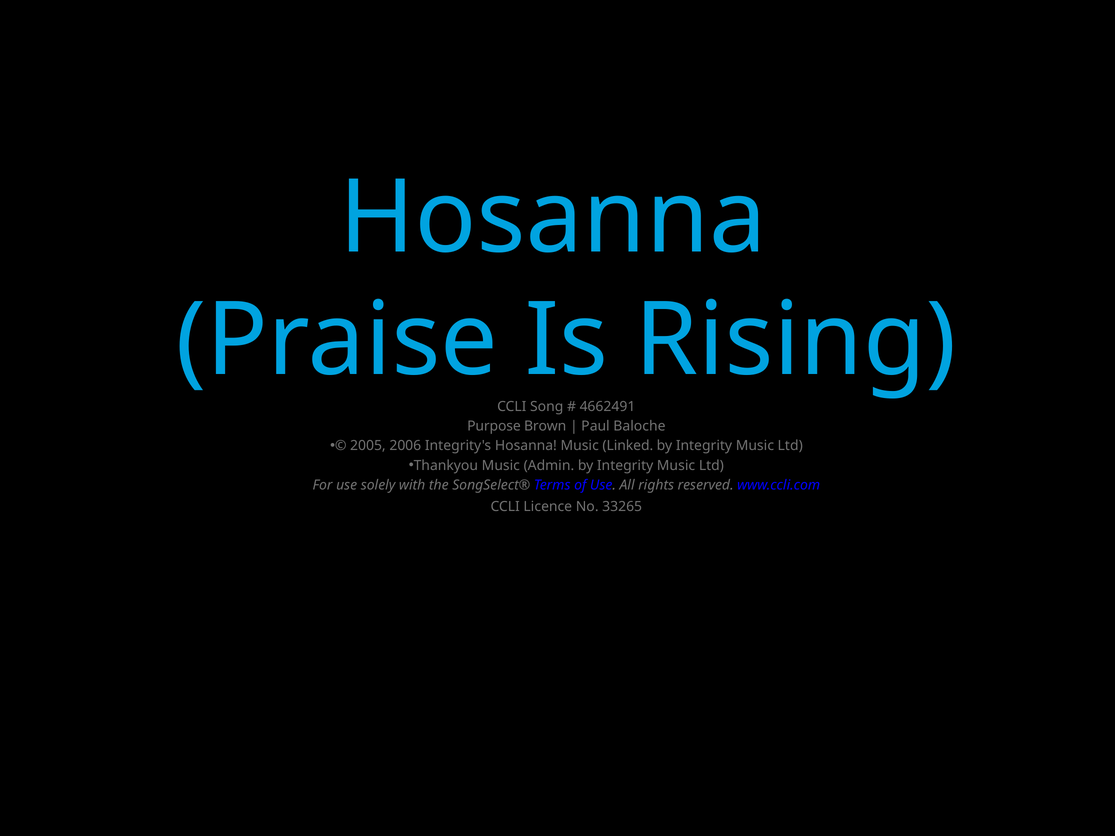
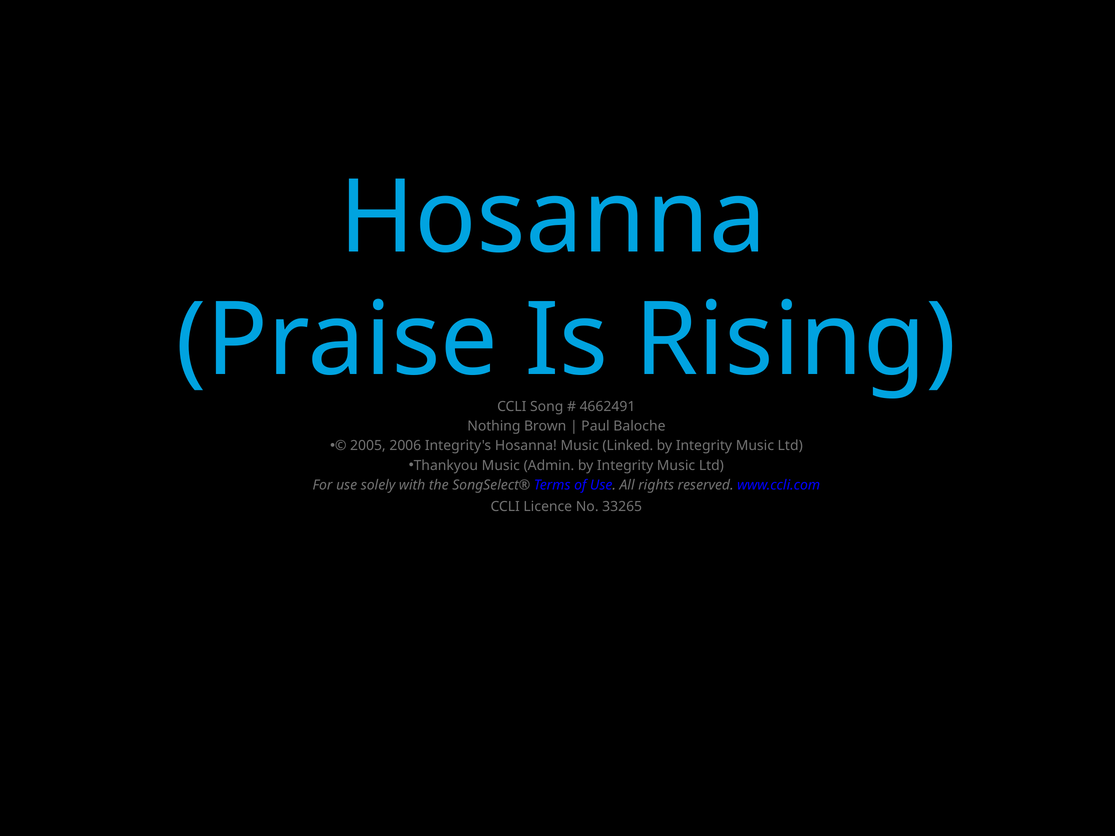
Purpose: Purpose -> Nothing
